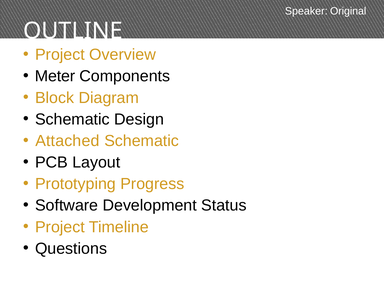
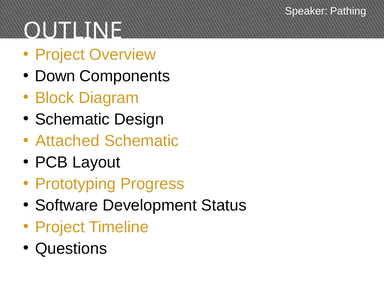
Original: Original -> Pathing
Meter: Meter -> Down
